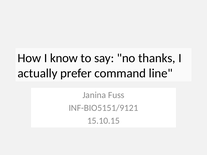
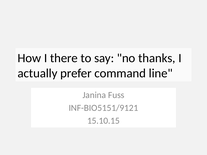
know: know -> there
